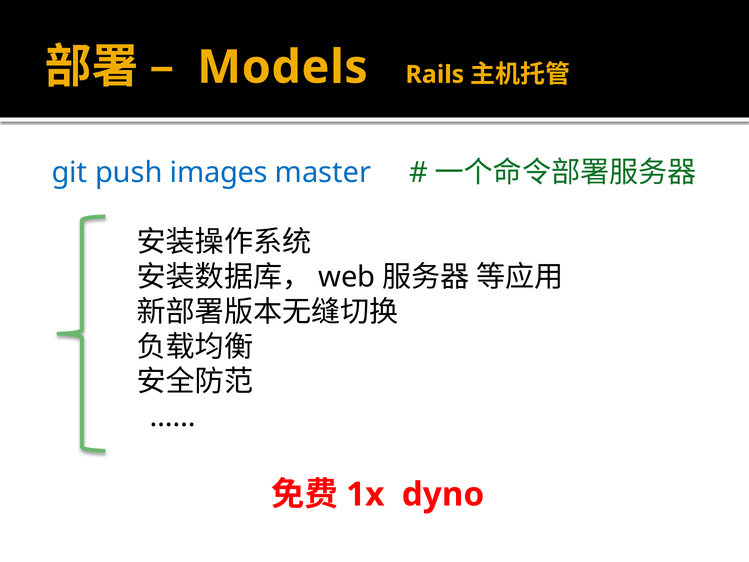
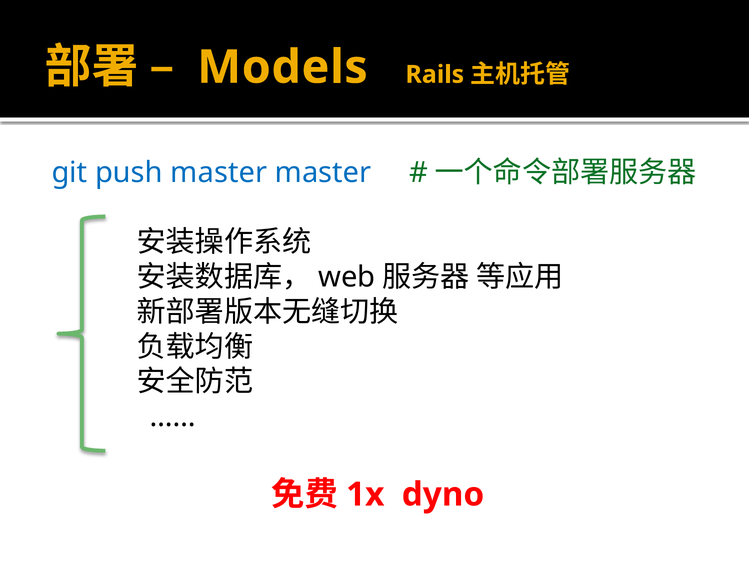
push images: images -> master
